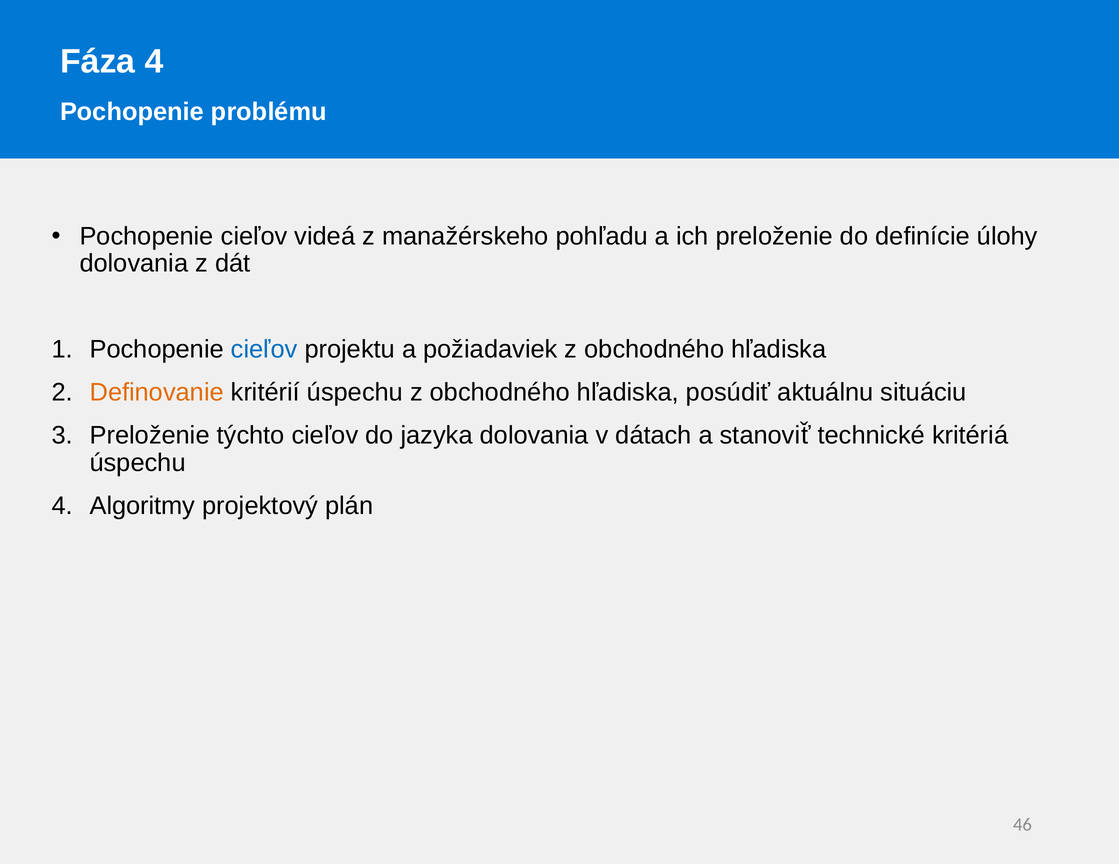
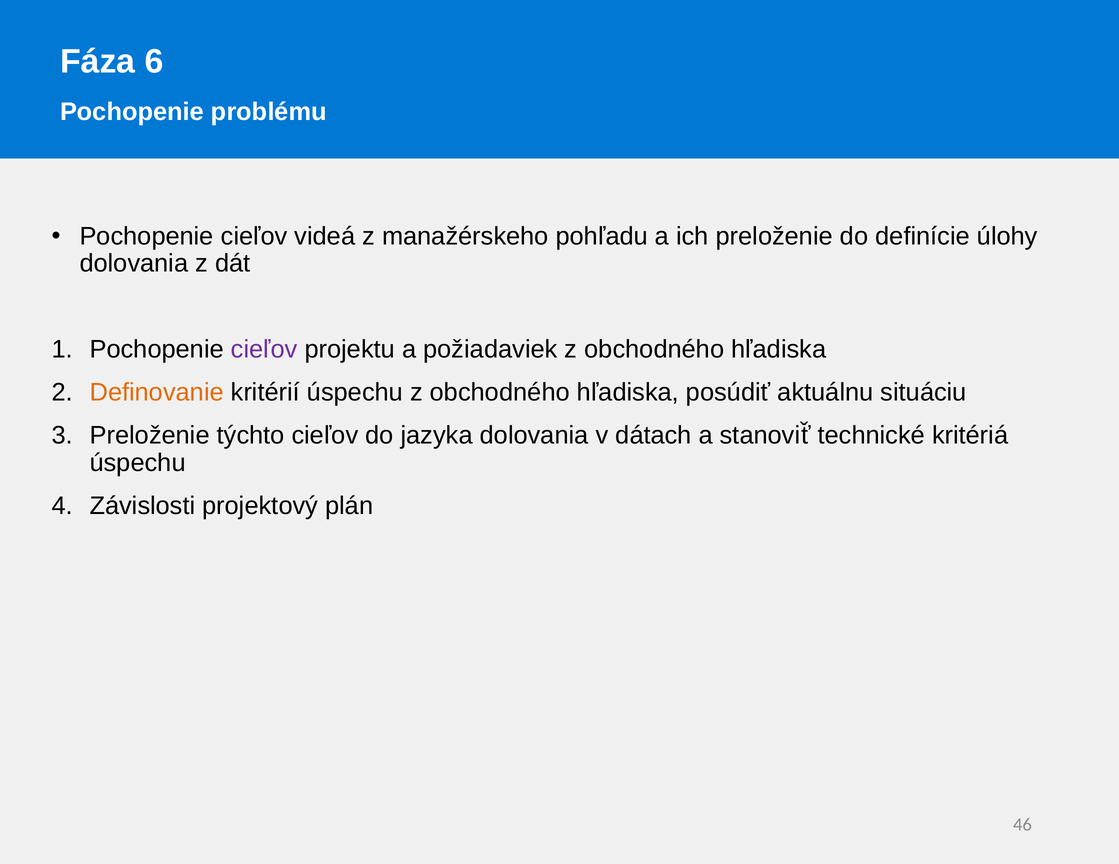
Fáza 4: 4 -> 6
cieľov at (264, 350) colour: blue -> purple
Algoritmy: Algoritmy -> Závislosti
